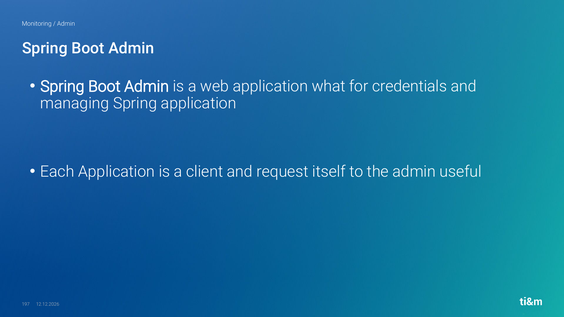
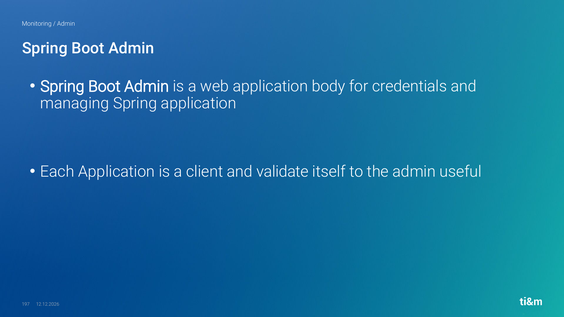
what: what -> body
request: request -> validate
